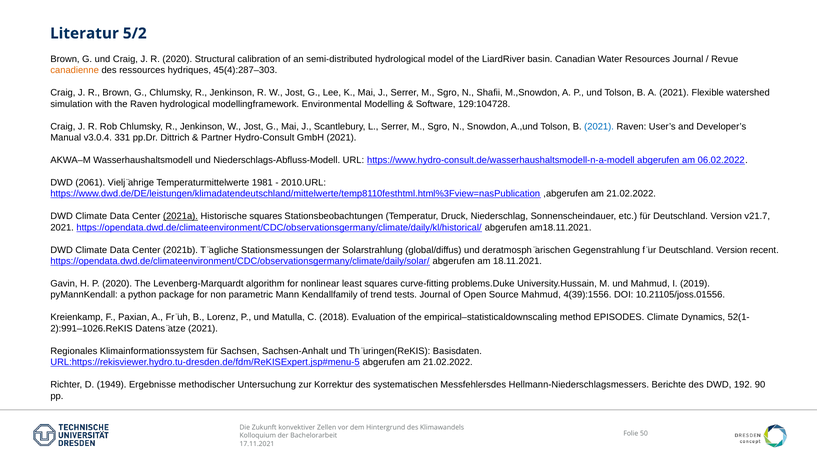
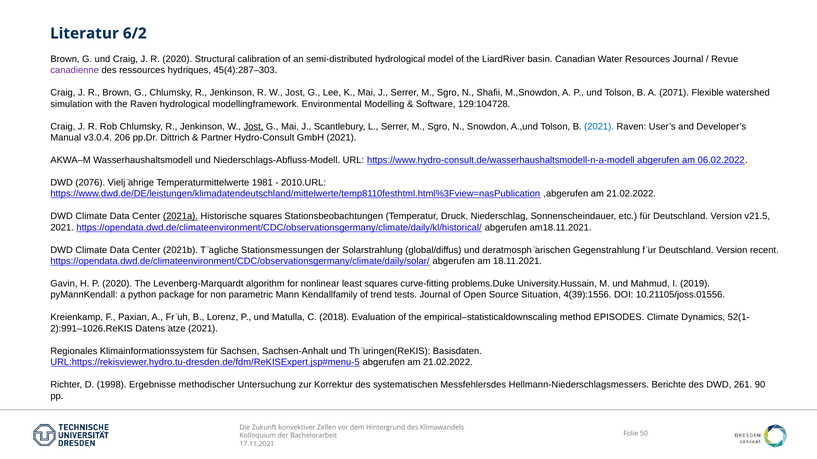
5/2: 5/2 -> 6/2
canadienne colour: orange -> purple
A 2021: 2021 -> 2071
Jost at (254, 127) underline: none -> present
331: 331 -> 206
2061: 2061 -> 2076
v21.7: v21.7 -> v21.5
Source Mahmud: Mahmud -> Situation
1949: 1949 -> 1998
192: 192 -> 261
